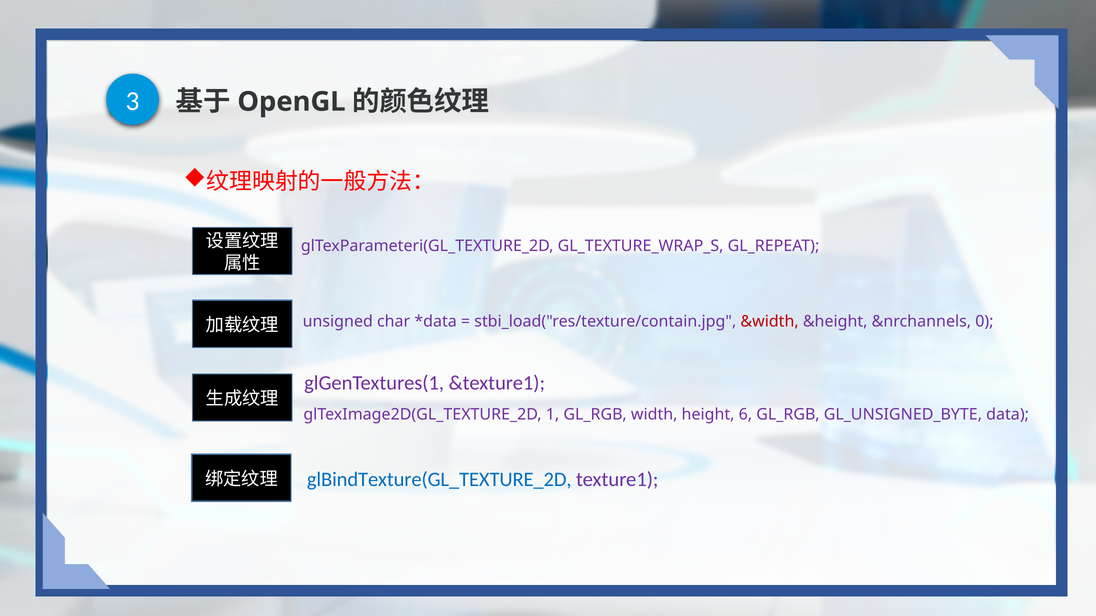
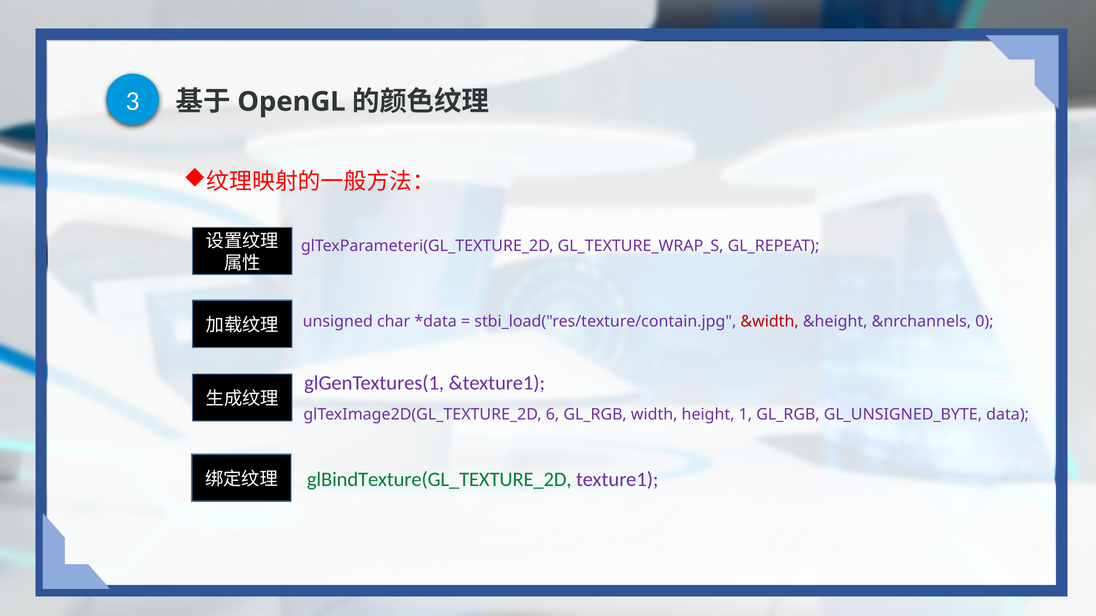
1: 1 -> 6
6: 6 -> 1
glBindTexture(GL_TEXTURE_2D colour: blue -> green
